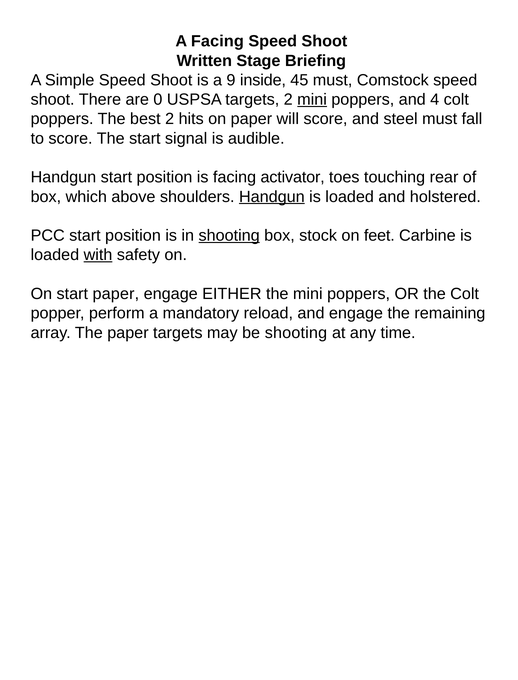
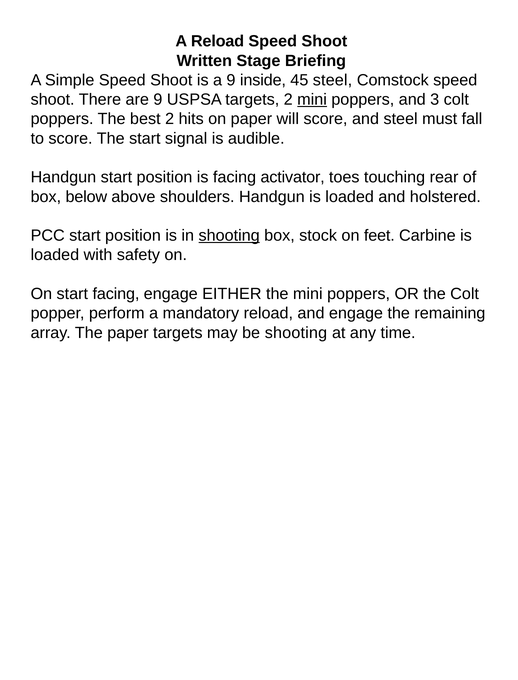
A Facing: Facing -> Reload
45 must: must -> steel
are 0: 0 -> 9
4: 4 -> 3
which: which -> below
Handgun at (272, 197) underline: present -> none
with underline: present -> none
start paper: paper -> facing
